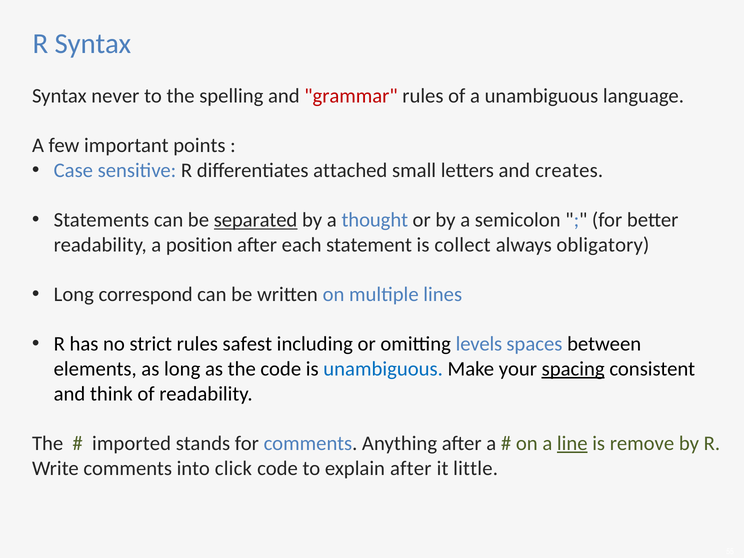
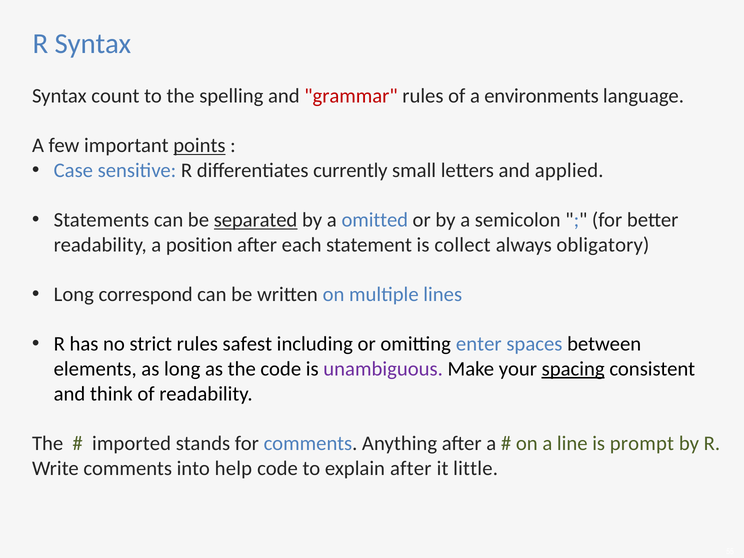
never: never -> count
a unambiguous: unambiguous -> environments
points underline: none -> present
attached: attached -> currently
creates: creates -> applied
thought: thought -> omitted
levels: levels -> enter
unambiguous at (383, 369) colour: blue -> purple
line underline: present -> none
remove: remove -> prompt
click: click -> help
